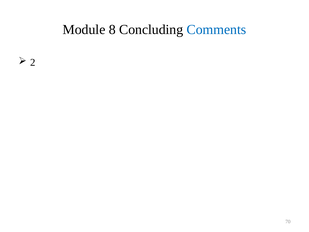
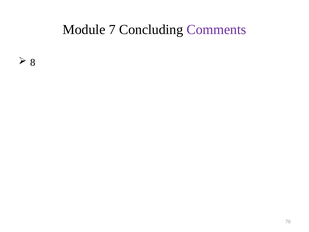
8: 8 -> 7
Comments colour: blue -> purple
2: 2 -> 8
